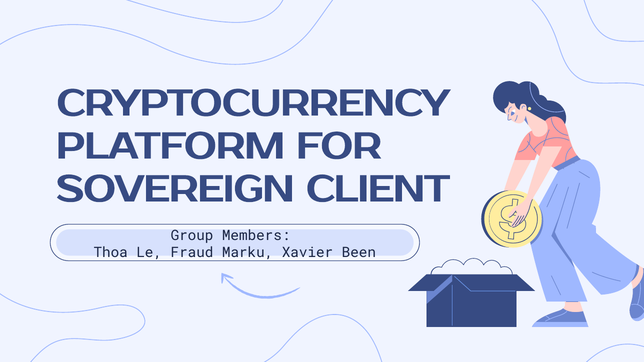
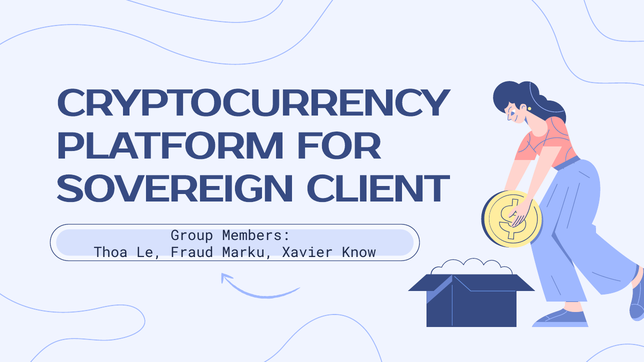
Been: Been -> Know
